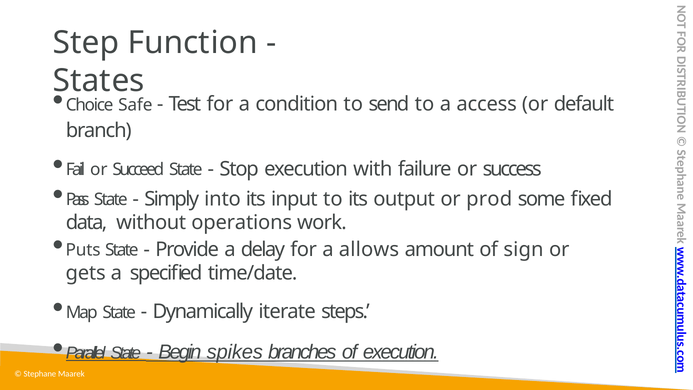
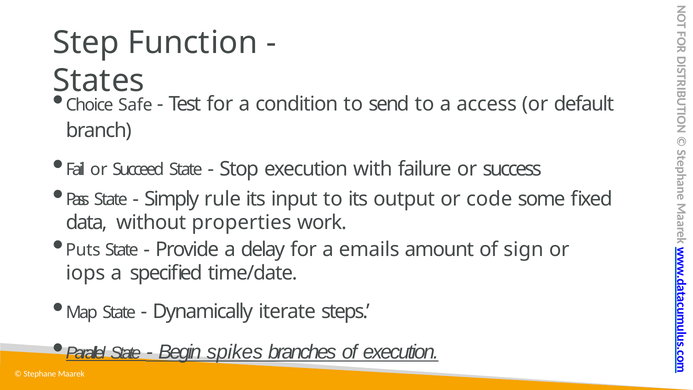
into: into -> rule
prod: prod -> code
operations: operations -> properties
allows: allows -> emails
gets: gets -> iops
